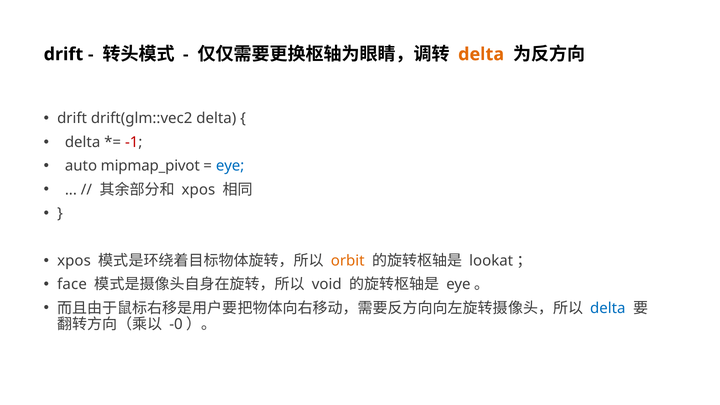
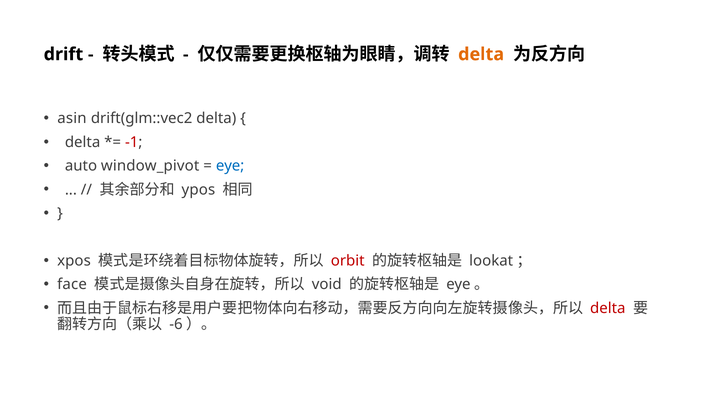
drift at (72, 119): drift -> asin
mipmap_pivot: mipmap_pivot -> window_pivot
xpos at (198, 190): xpos -> ypos
orbit colour: orange -> red
delta at (608, 308) colour: blue -> red
-0: -0 -> -6
